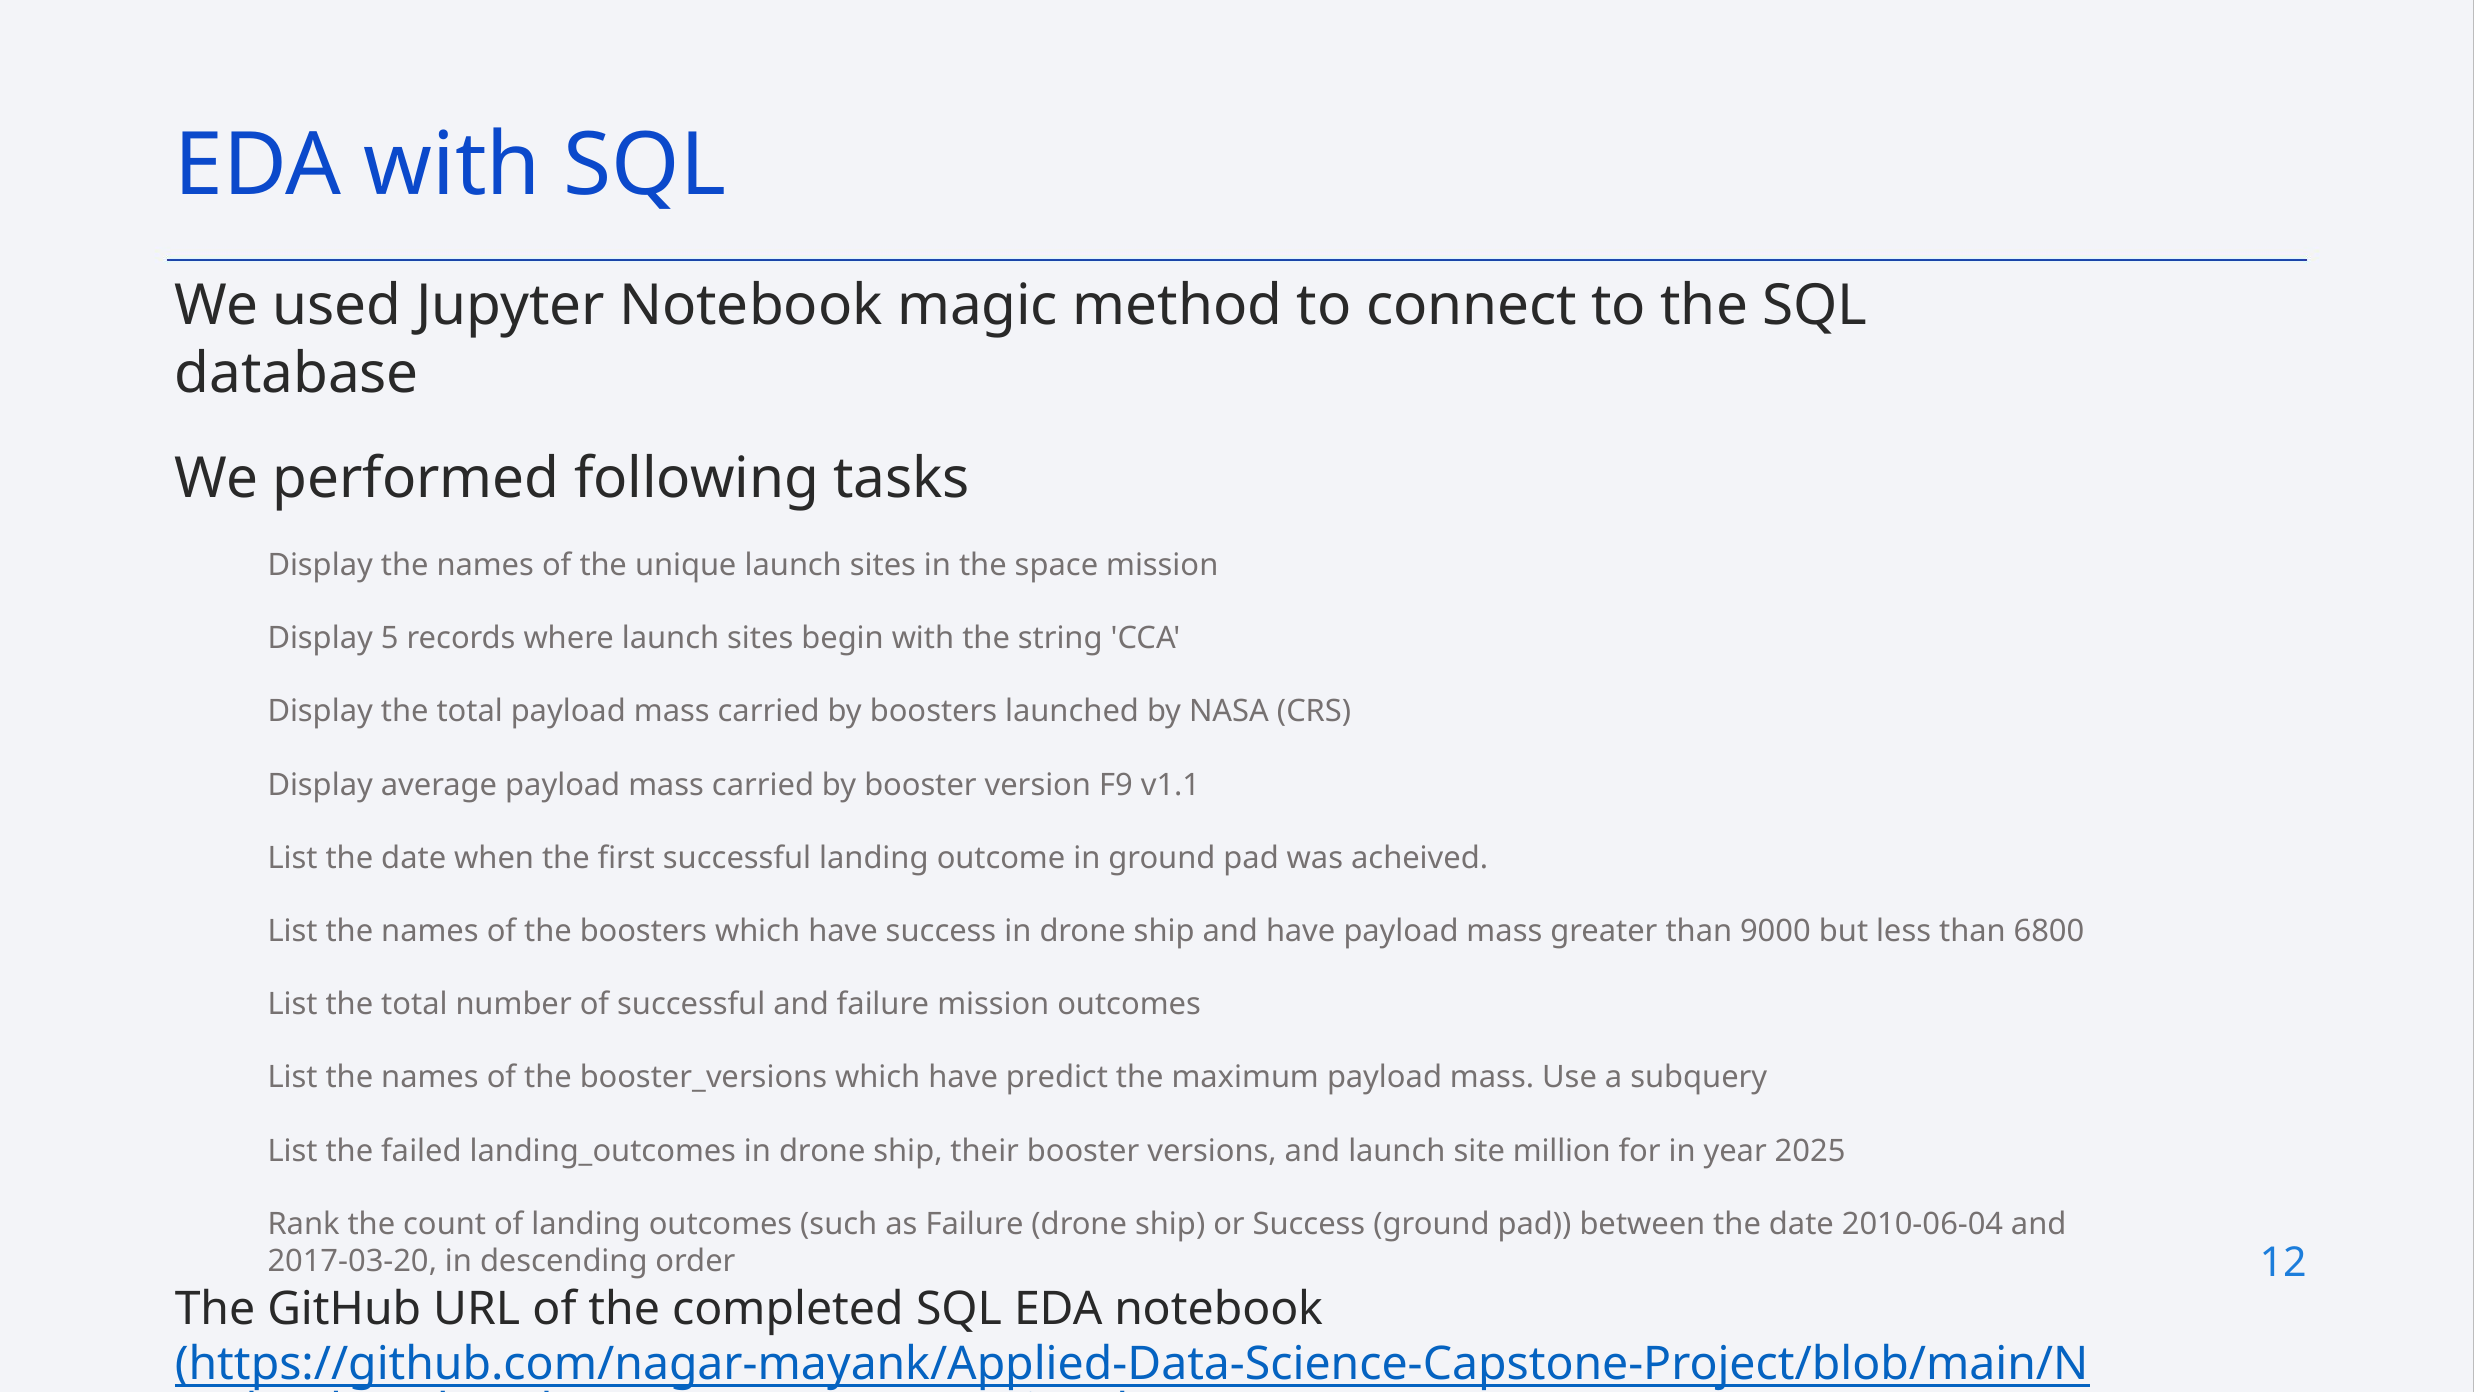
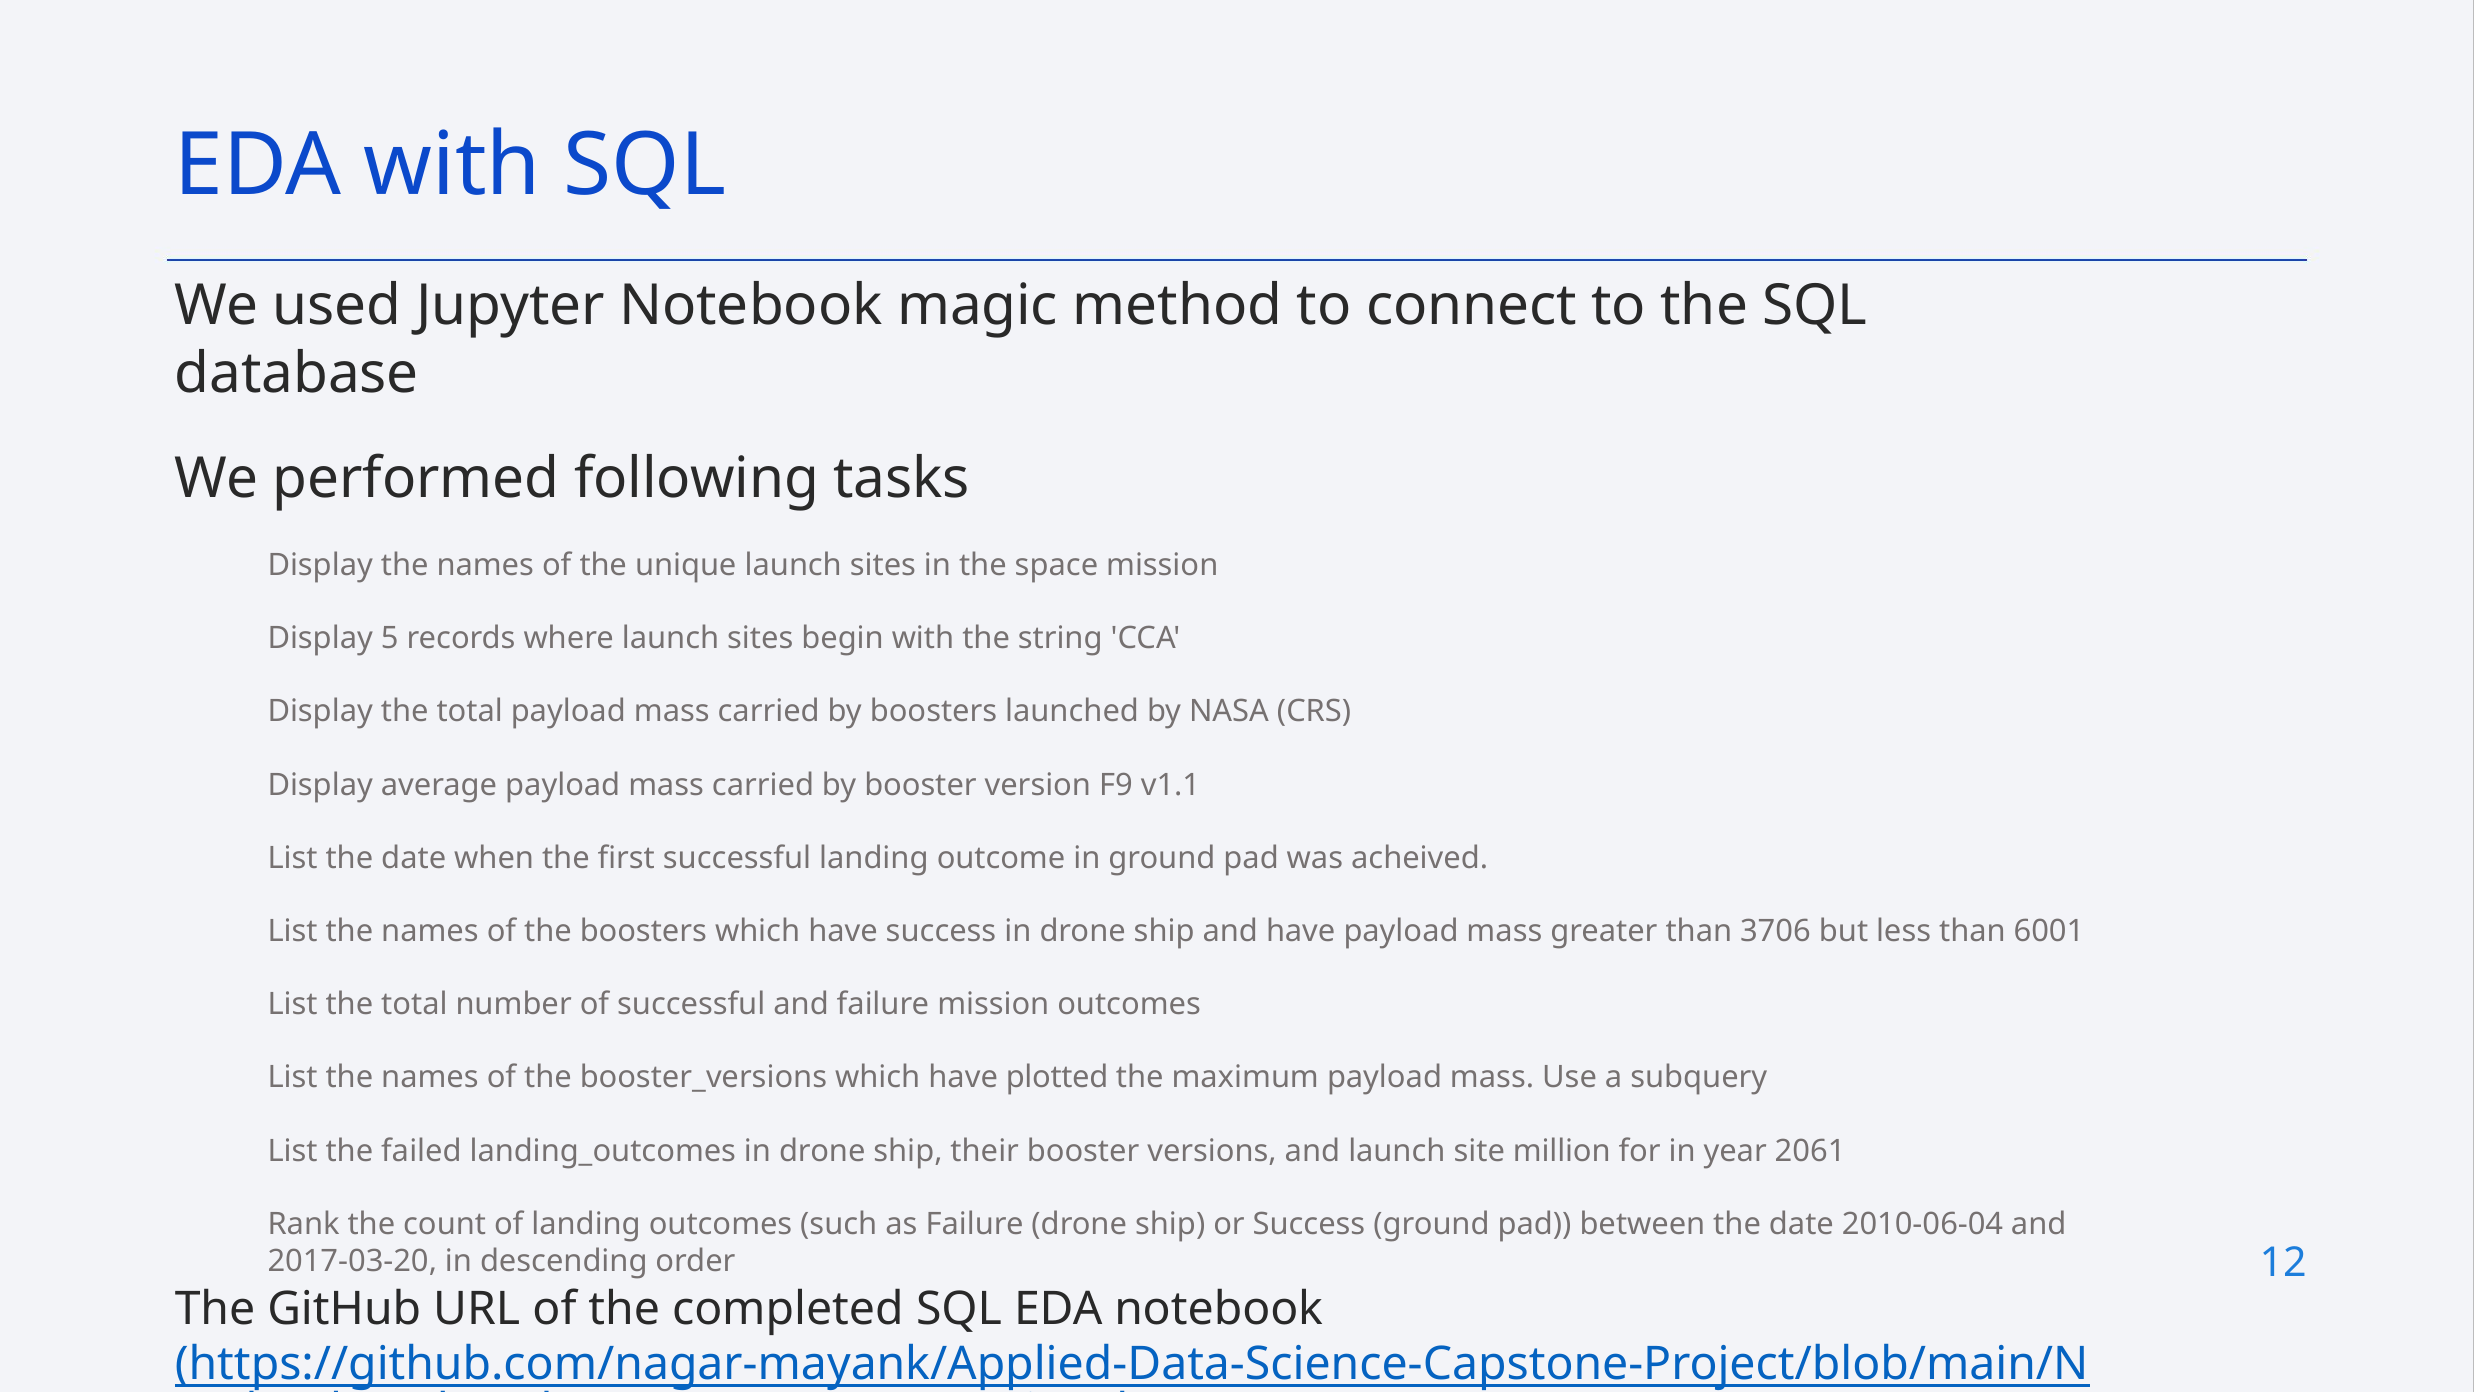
9000: 9000 -> 3706
6800: 6800 -> 6001
predict: predict -> plotted
2025: 2025 -> 2061
